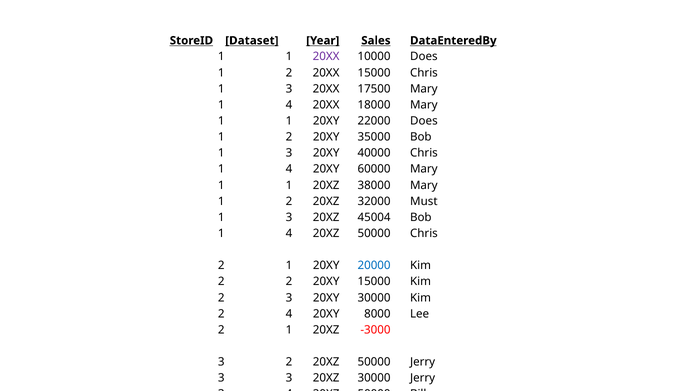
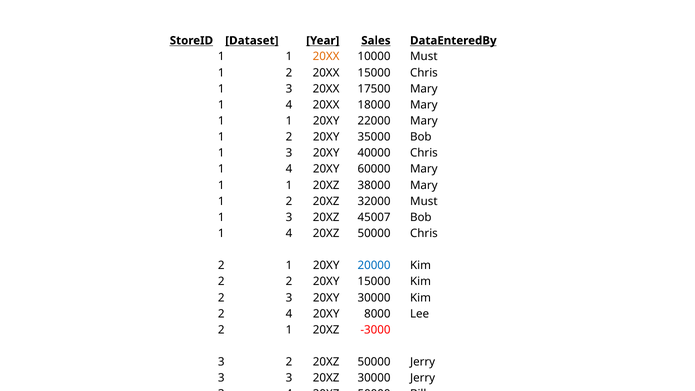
20XX at (326, 57) colour: purple -> orange
10000 Does: Does -> Must
22000 Does: Does -> Mary
45004: 45004 -> 45007
